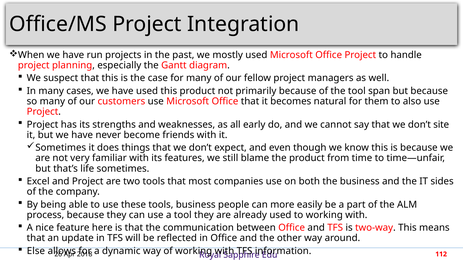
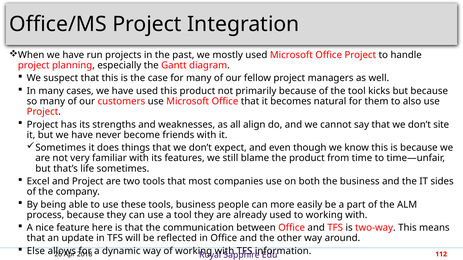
span: span -> kicks
early: early -> align
